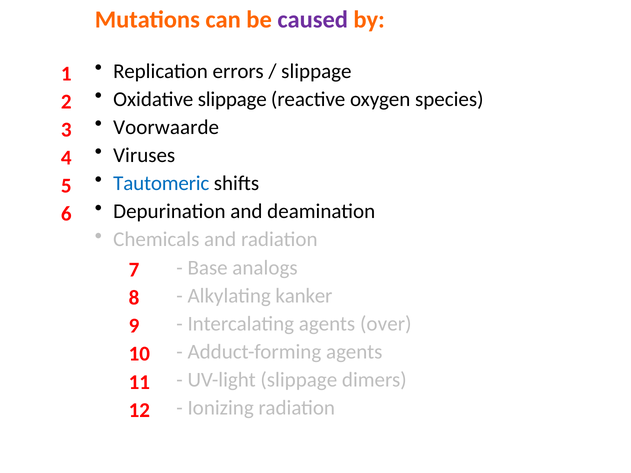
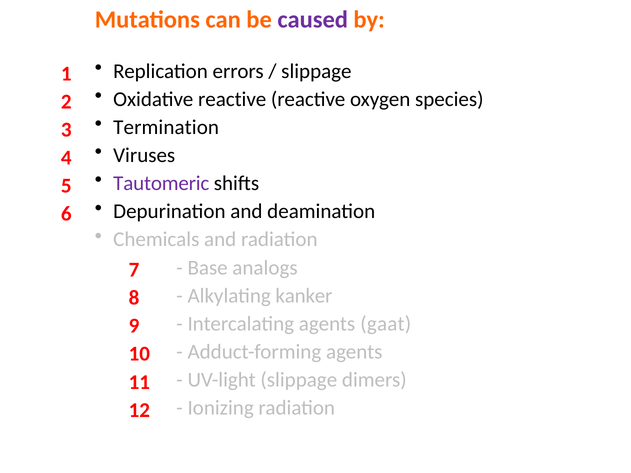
Oxidative slippage: slippage -> reactive
Voorwaarde: Voorwaarde -> Termination
Tautomeric colour: blue -> purple
over: over -> gaat
